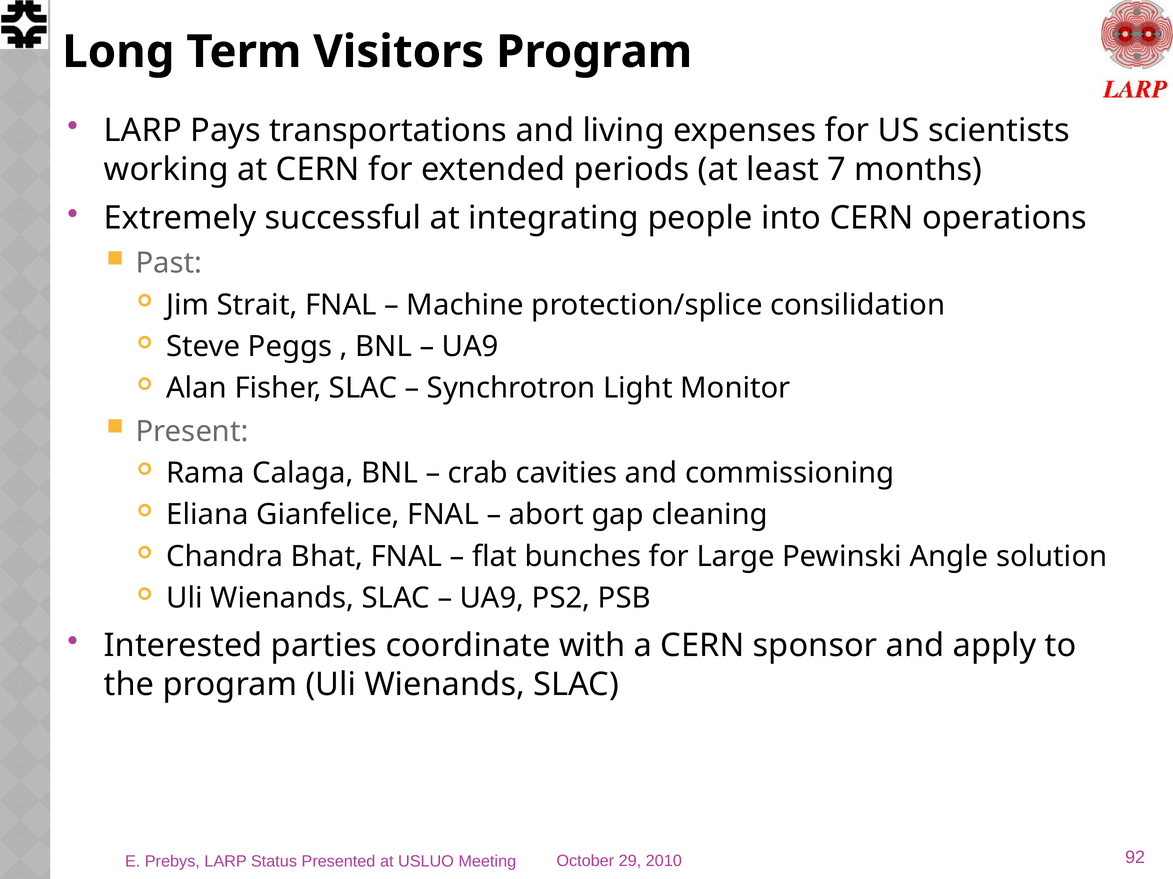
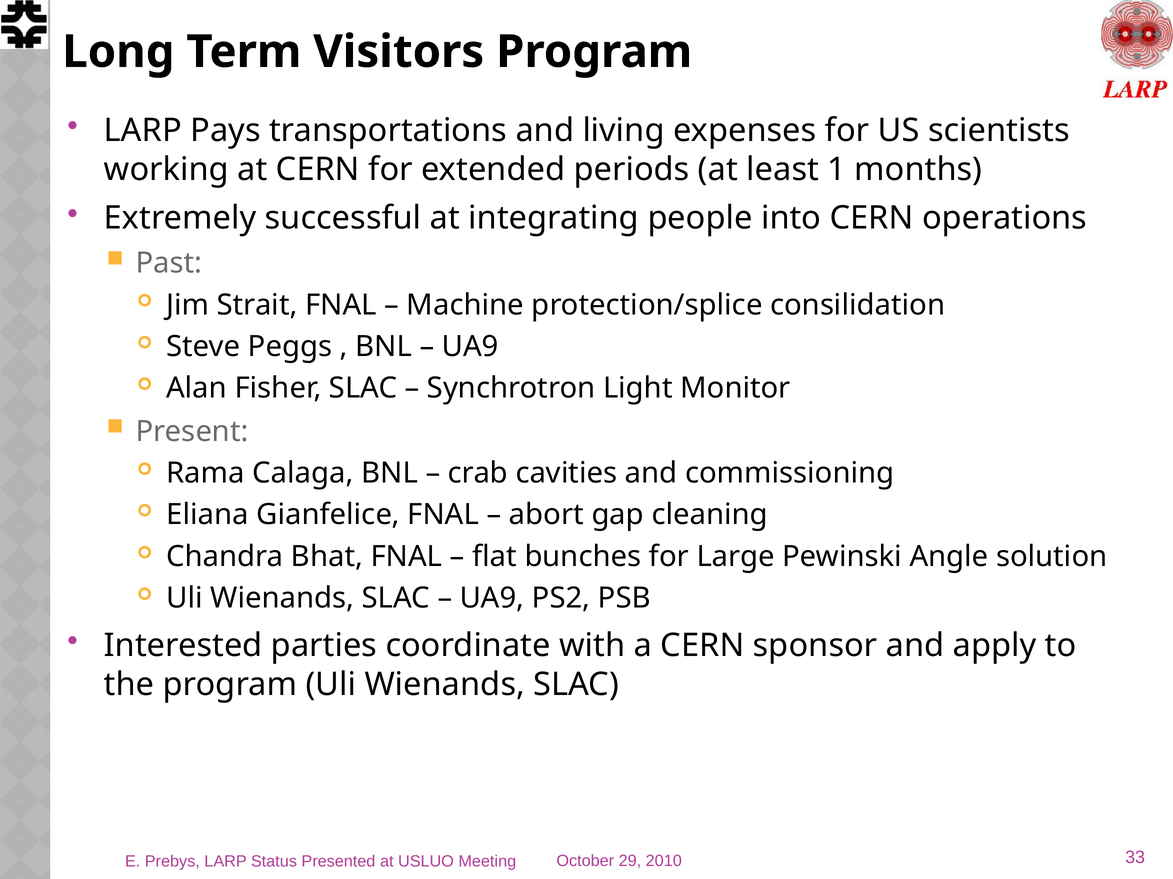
7: 7 -> 1
92: 92 -> 33
